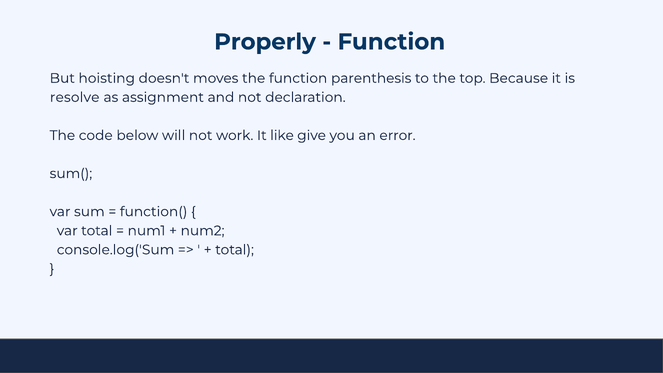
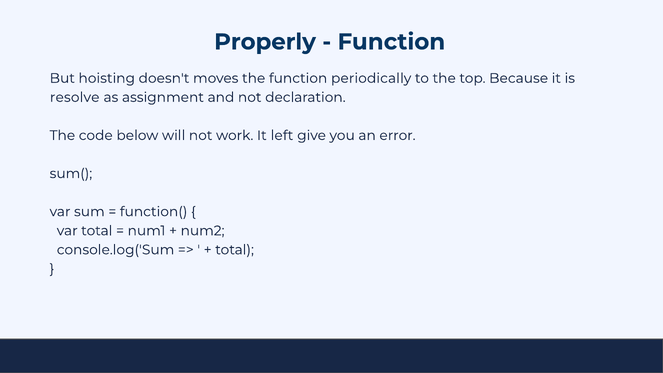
parenthesis: parenthesis -> periodically
like: like -> left
